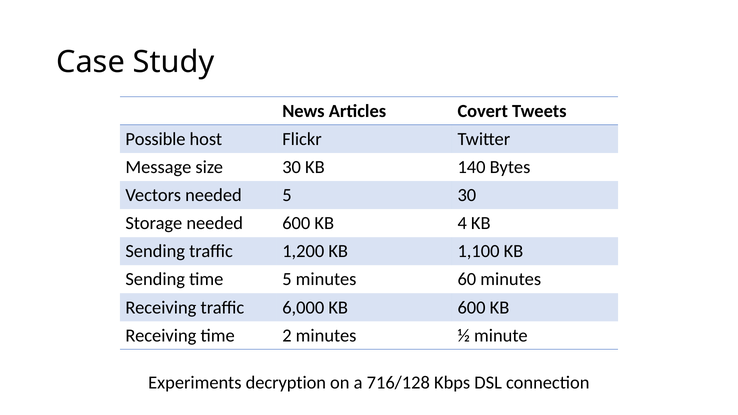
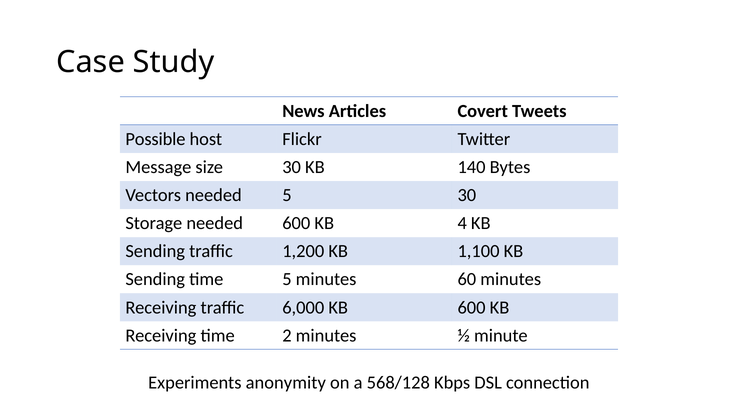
decryption: decryption -> anonymity
716/128: 716/128 -> 568/128
